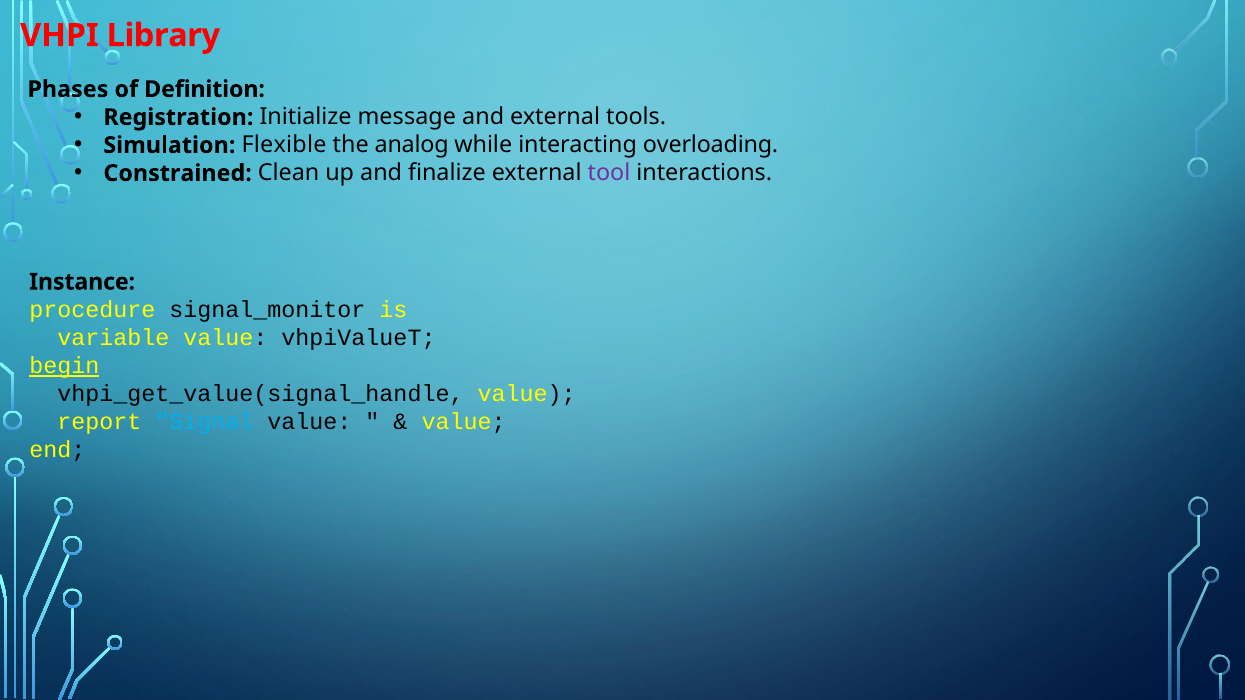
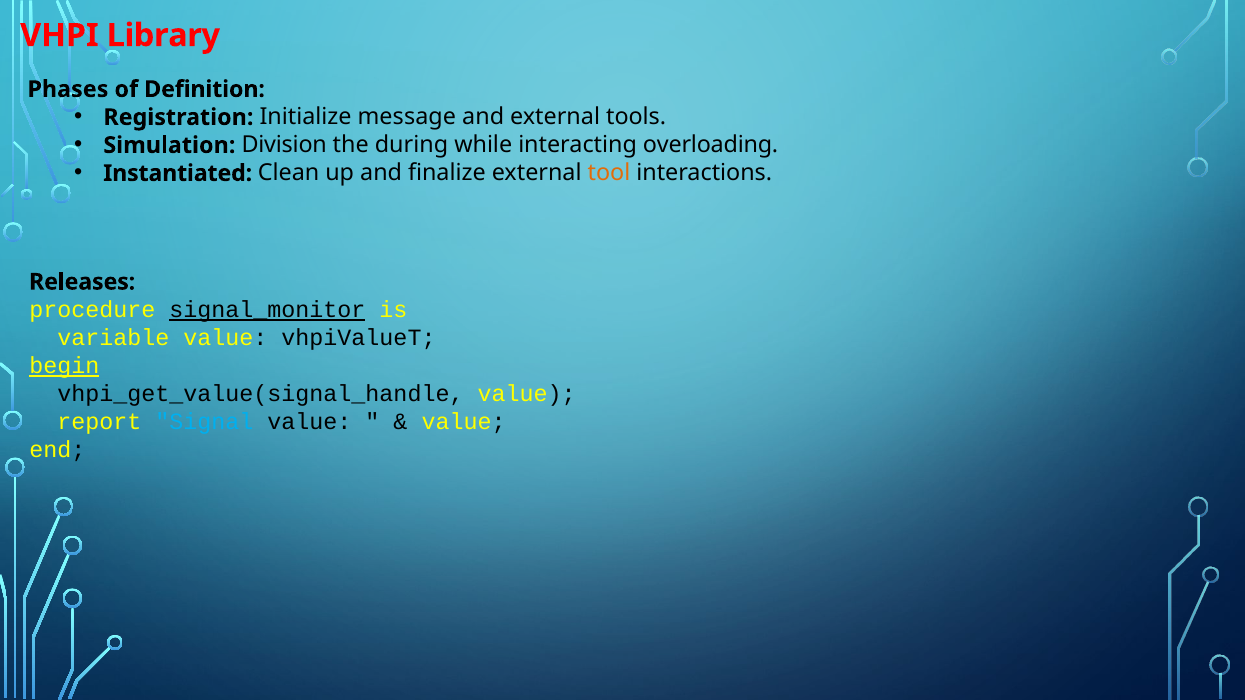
Flexible: Flexible -> Division
analog: analog -> during
Constrained: Constrained -> Instantiated
tool colour: purple -> orange
Instance: Instance -> Releases
signal_monitor underline: none -> present
